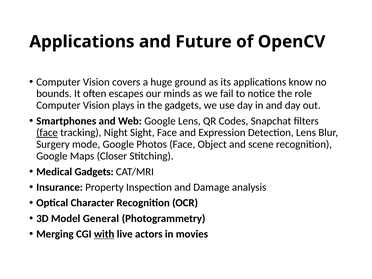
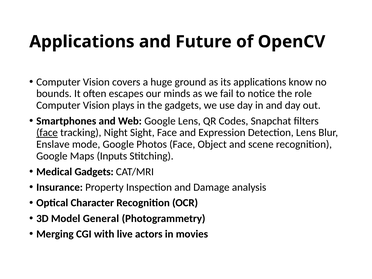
Surgery: Surgery -> Enslave
Closer: Closer -> Inputs
with underline: present -> none
